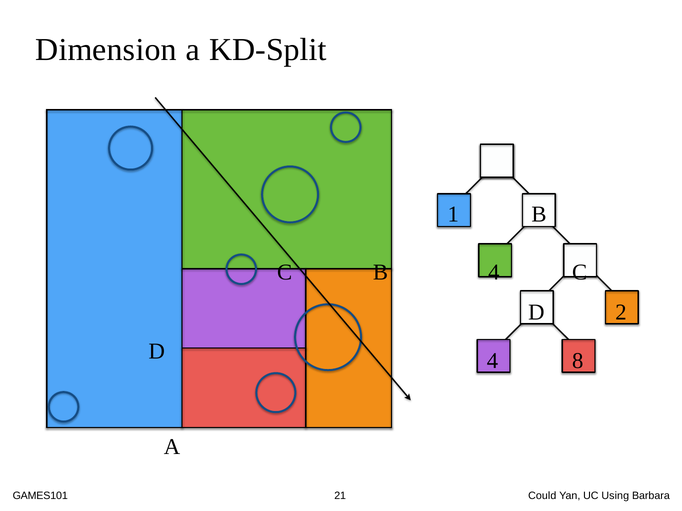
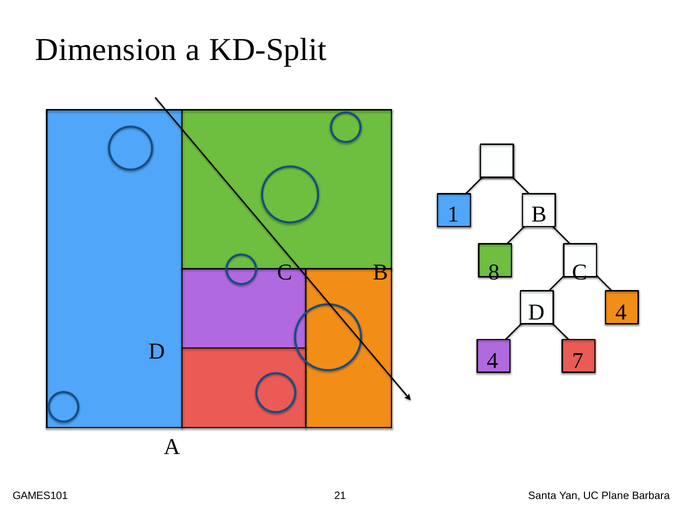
B 4: 4 -> 8
D 2: 2 -> 4
8: 8 -> 7
Could: Could -> Santa
Using: Using -> Plane
